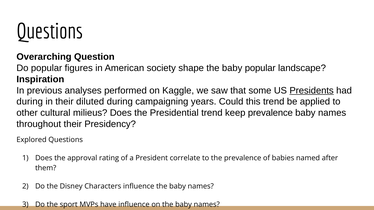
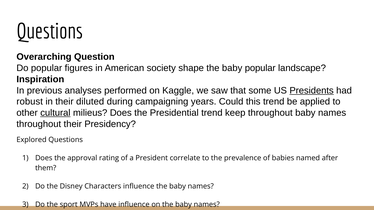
during at (30, 102): during -> robust
cultural underline: none -> present
keep prevalence: prevalence -> throughout
